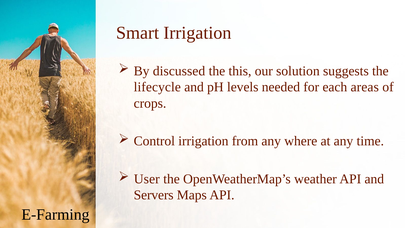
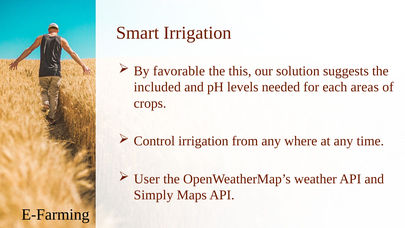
discussed: discussed -> favorable
lifecycle: lifecycle -> included
Servers: Servers -> Simply
